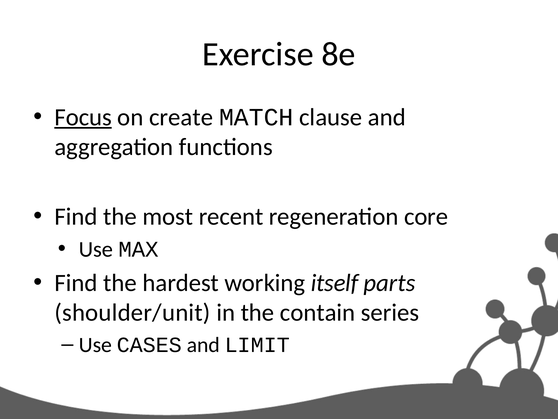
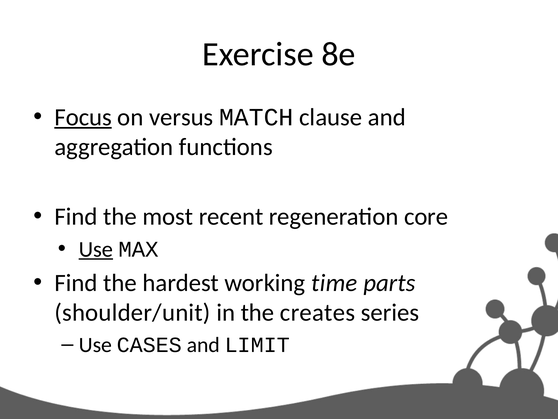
create: create -> versus
Use at (96, 249) underline: none -> present
itself: itself -> time
contain: contain -> creates
